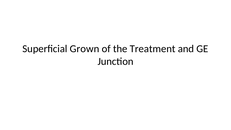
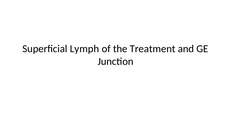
Grown: Grown -> Lymph
